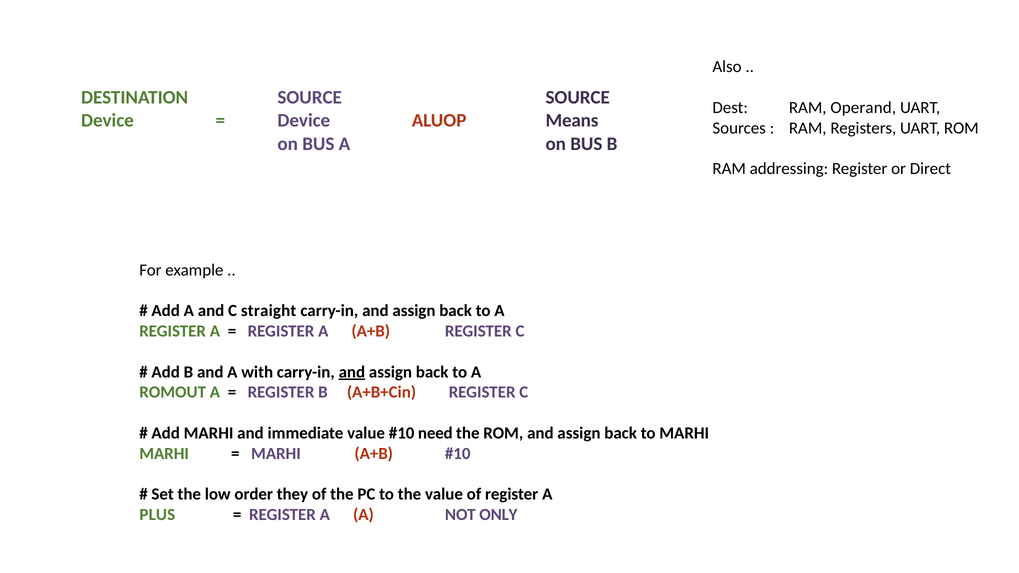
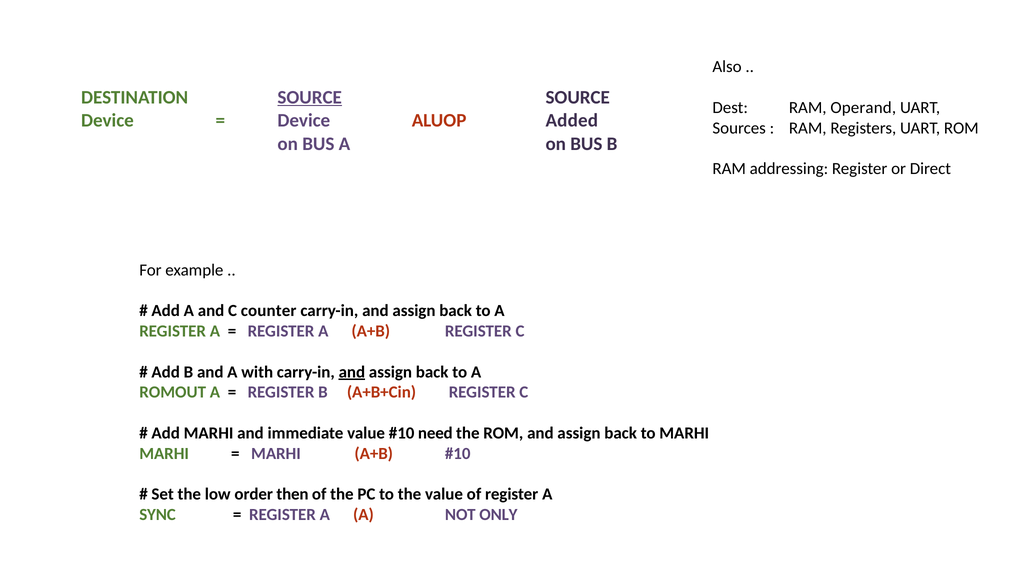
SOURCE at (310, 97) underline: none -> present
Means: Means -> Added
straight: straight -> counter
they: they -> then
PLUS: PLUS -> SYNC
